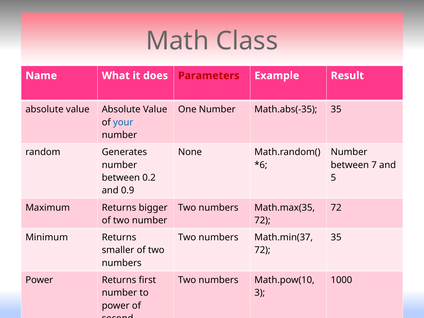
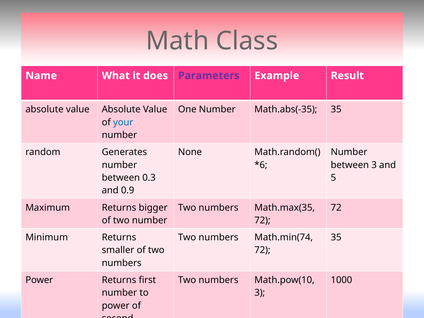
Parameters colour: red -> purple
between 7: 7 -> 3
0.2: 0.2 -> 0.3
Math.min(37: Math.min(37 -> Math.min(74
